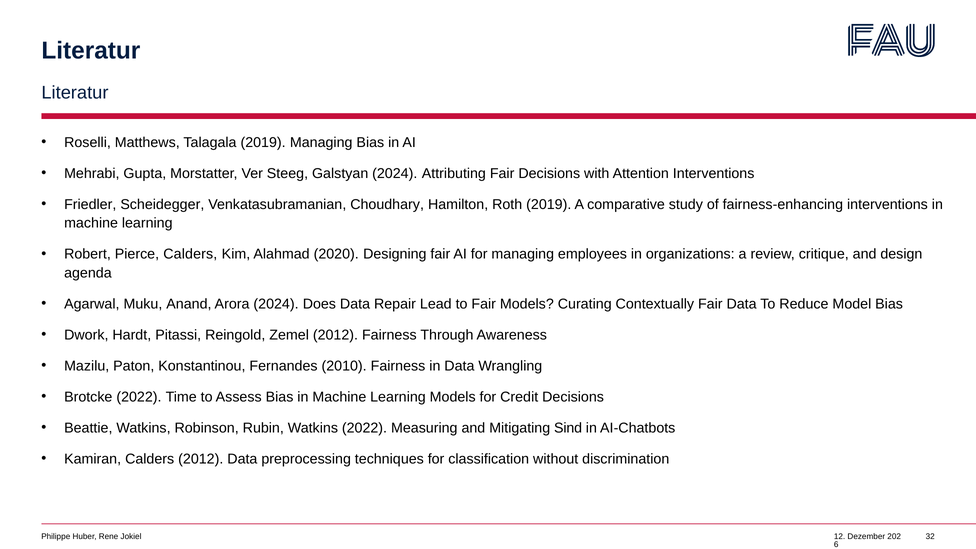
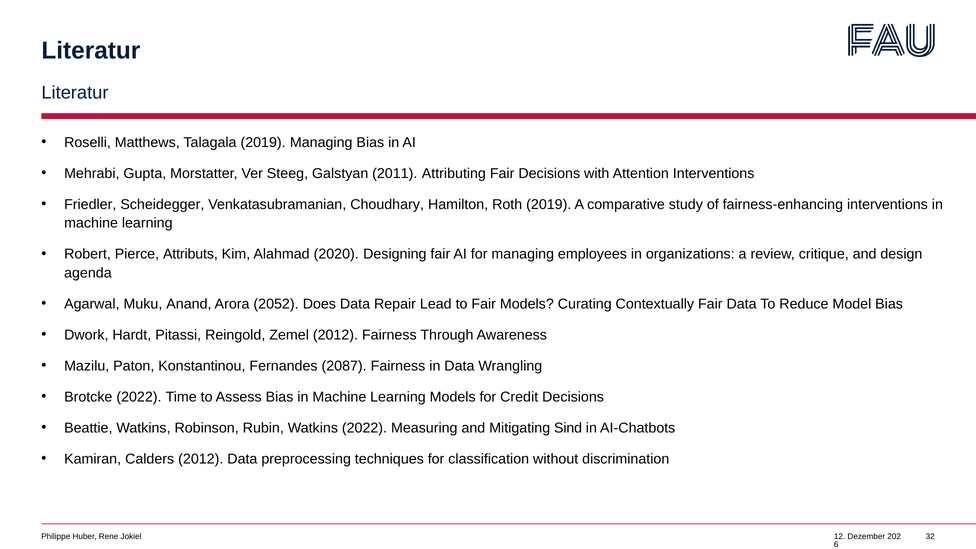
Galstyan 2024: 2024 -> 2011
Pierce Calders: Calders -> Attributs
Arora 2024: 2024 -> 2052
2010: 2010 -> 2087
